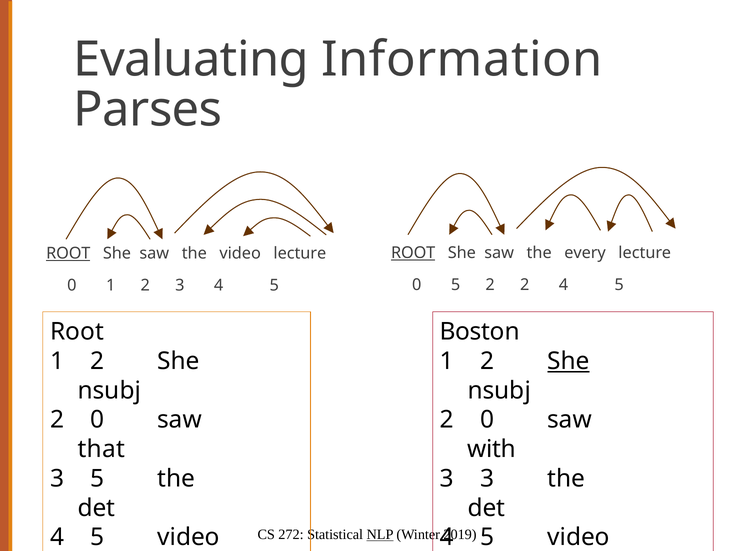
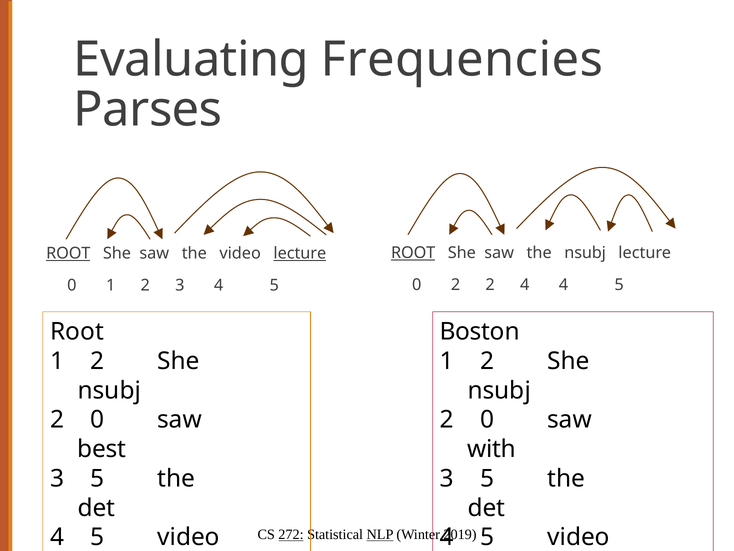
Information: Information -> Frequencies
the every: every -> nsubj
lecture at (300, 253) underline: none -> present
0 5: 5 -> 2
2 2: 2 -> 4
She at (568, 361) underline: present -> none
that: that -> best
3 at (487, 478): 3 -> 5
272 underline: none -> present
